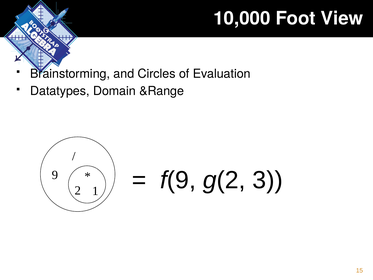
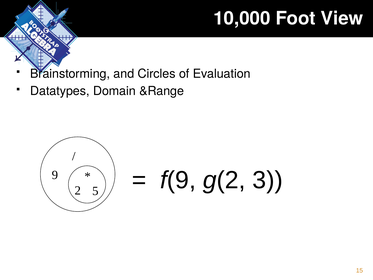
1: 1 -> 5
